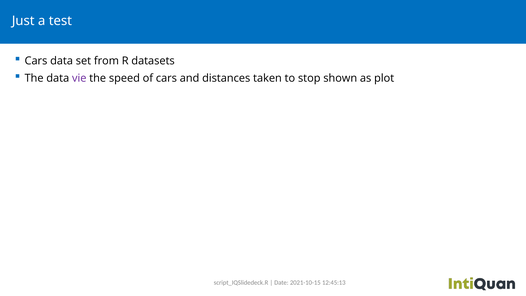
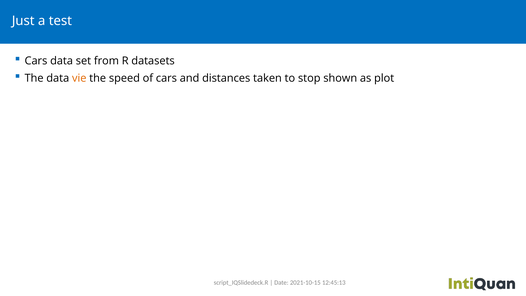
vie colour: purple -> orange
